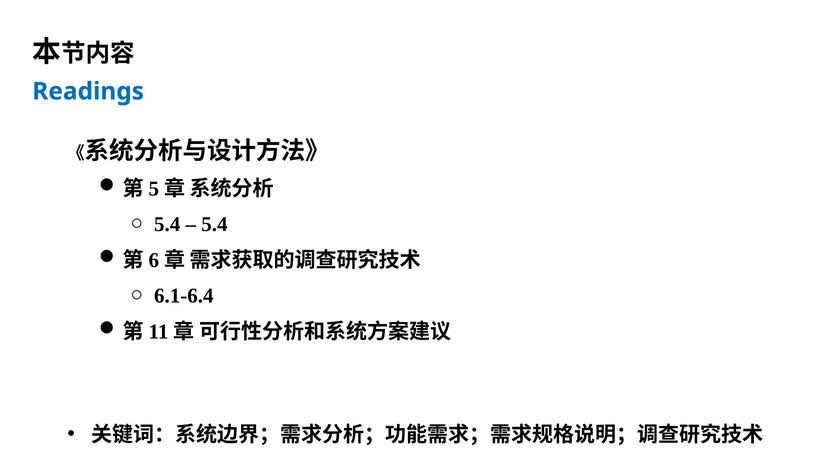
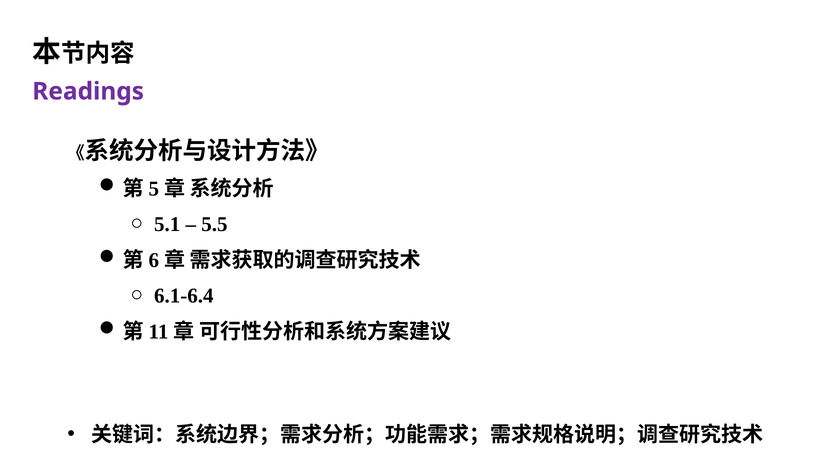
Readings colour: blue -> purple
5.4 at (167, 224): 5.4 -> 5.1
5.4 at (214, 224): 5.4 -> 5.5
